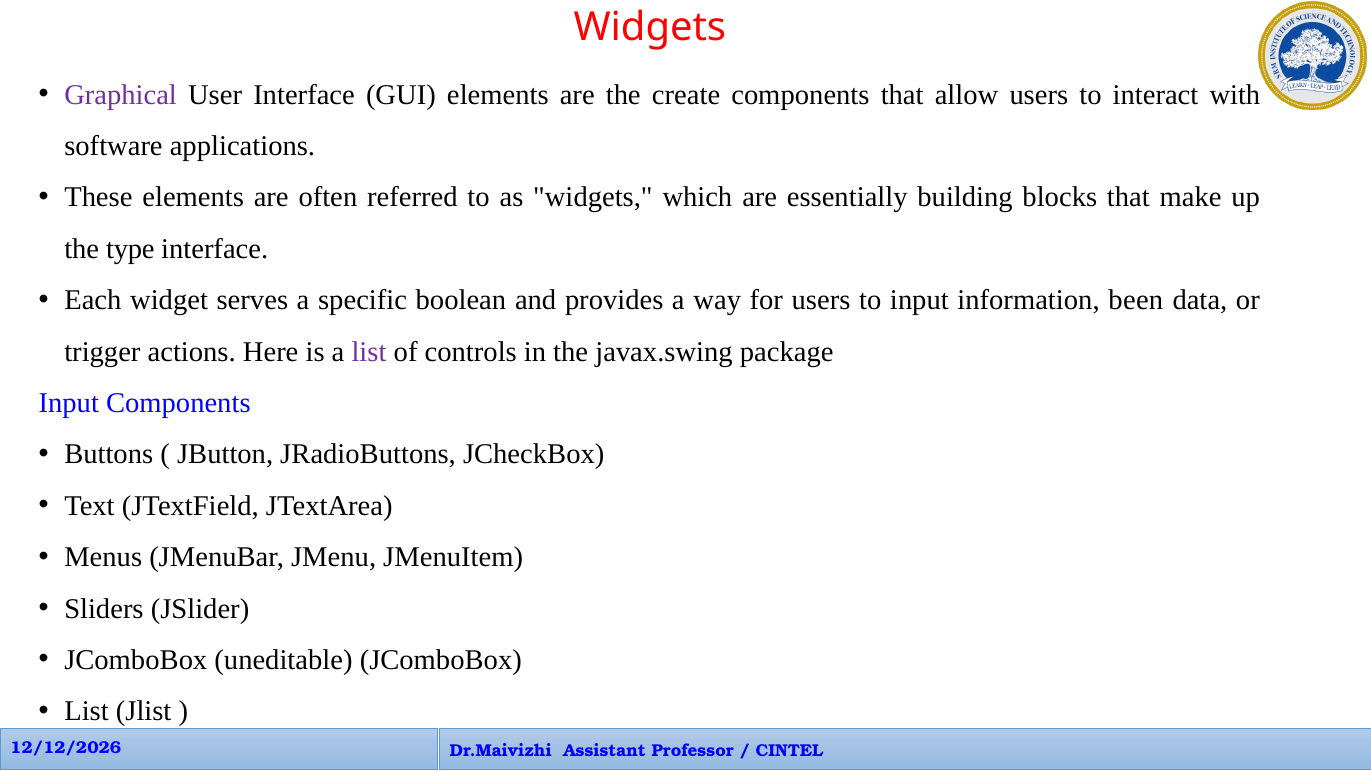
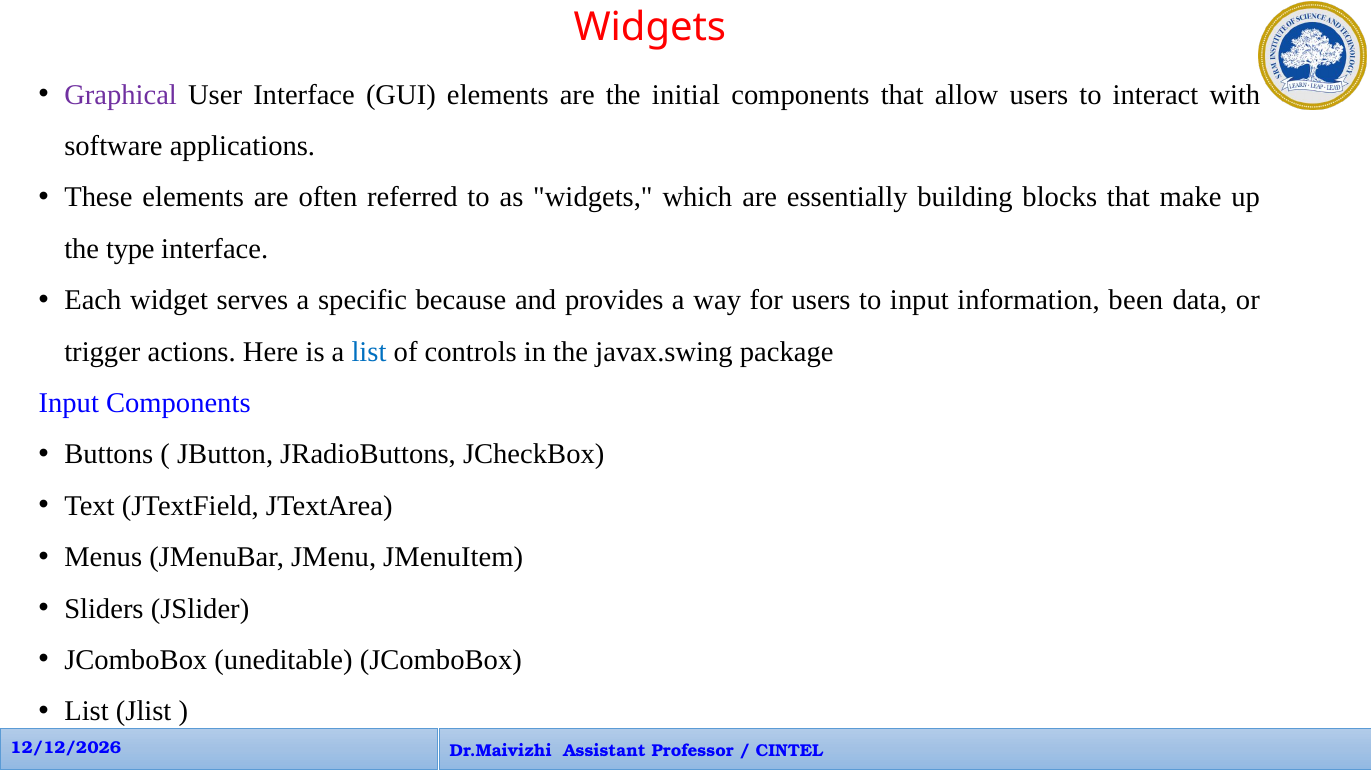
create: create -> initial
boolean: boolean -> because
list at (369, 352) colour: purple -> blue
